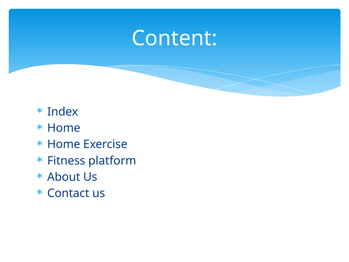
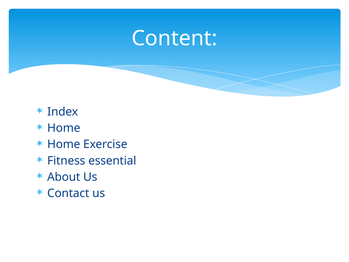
platform: platform -> essential
